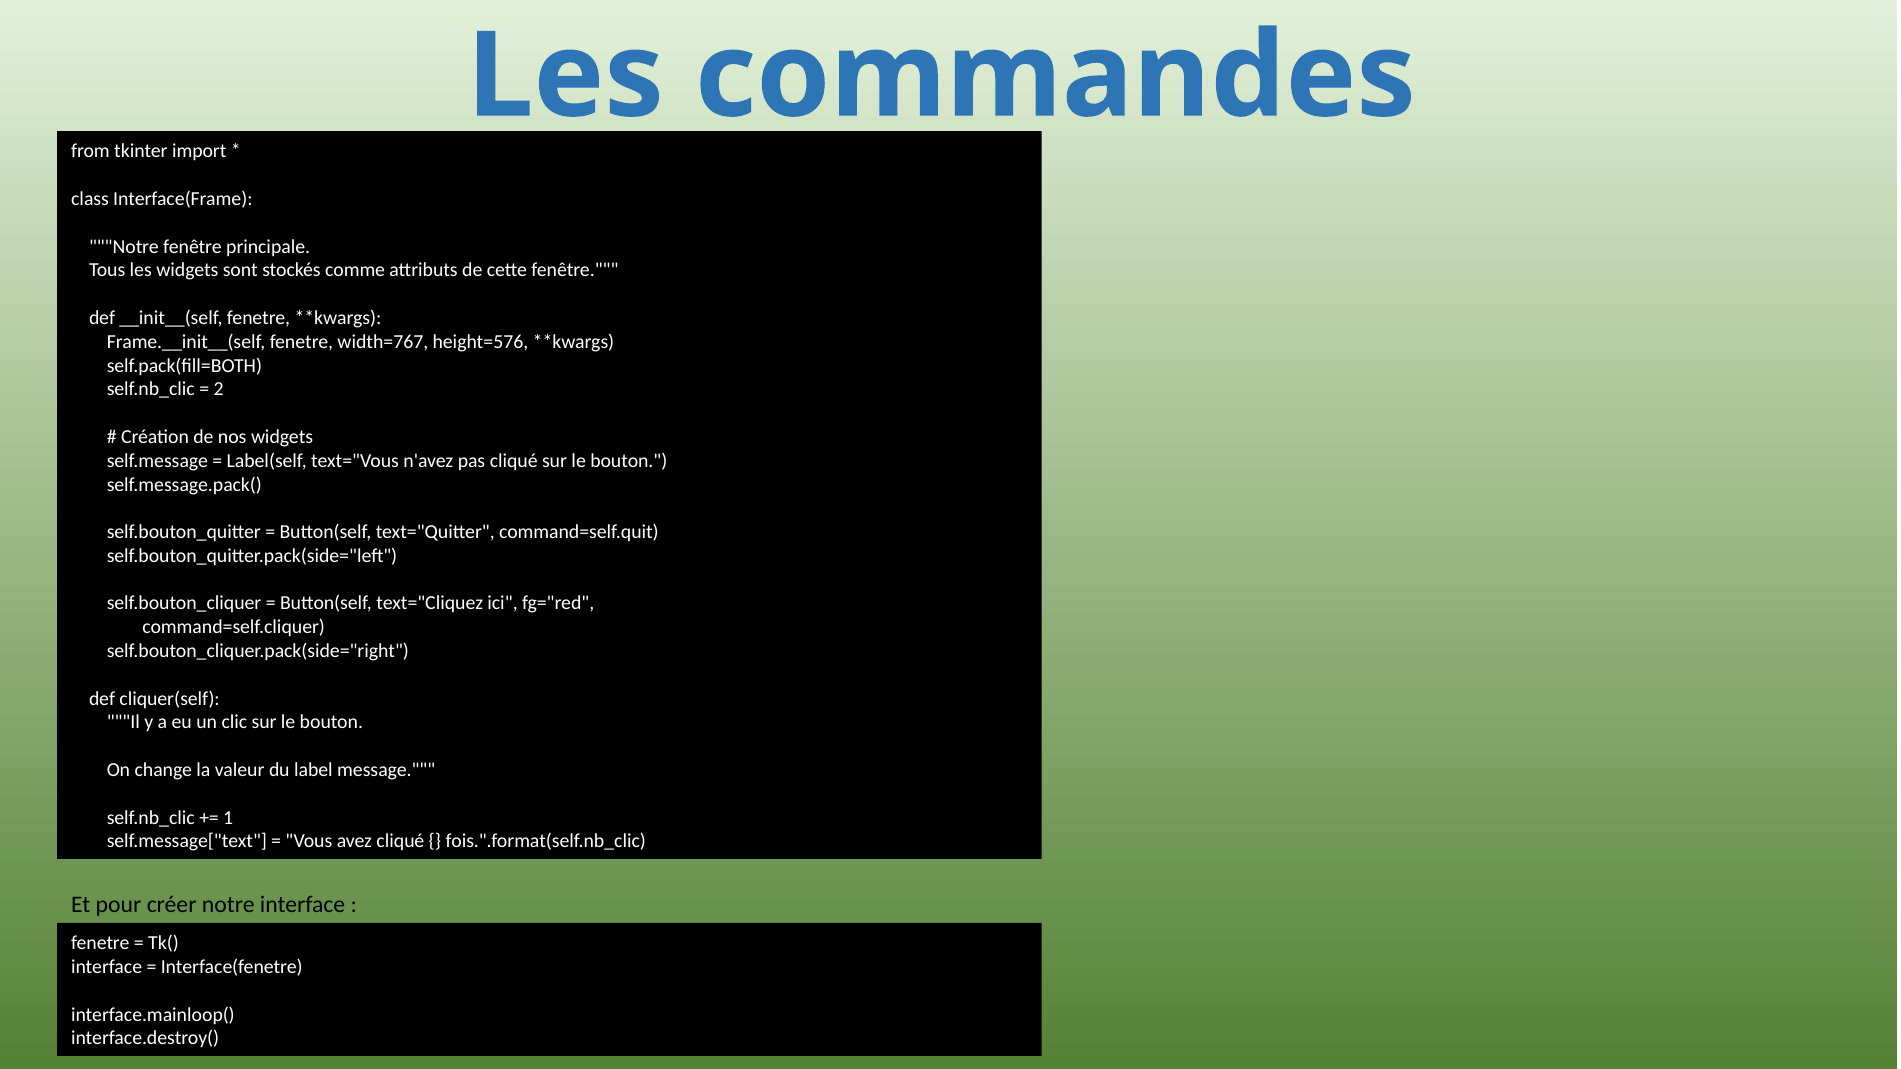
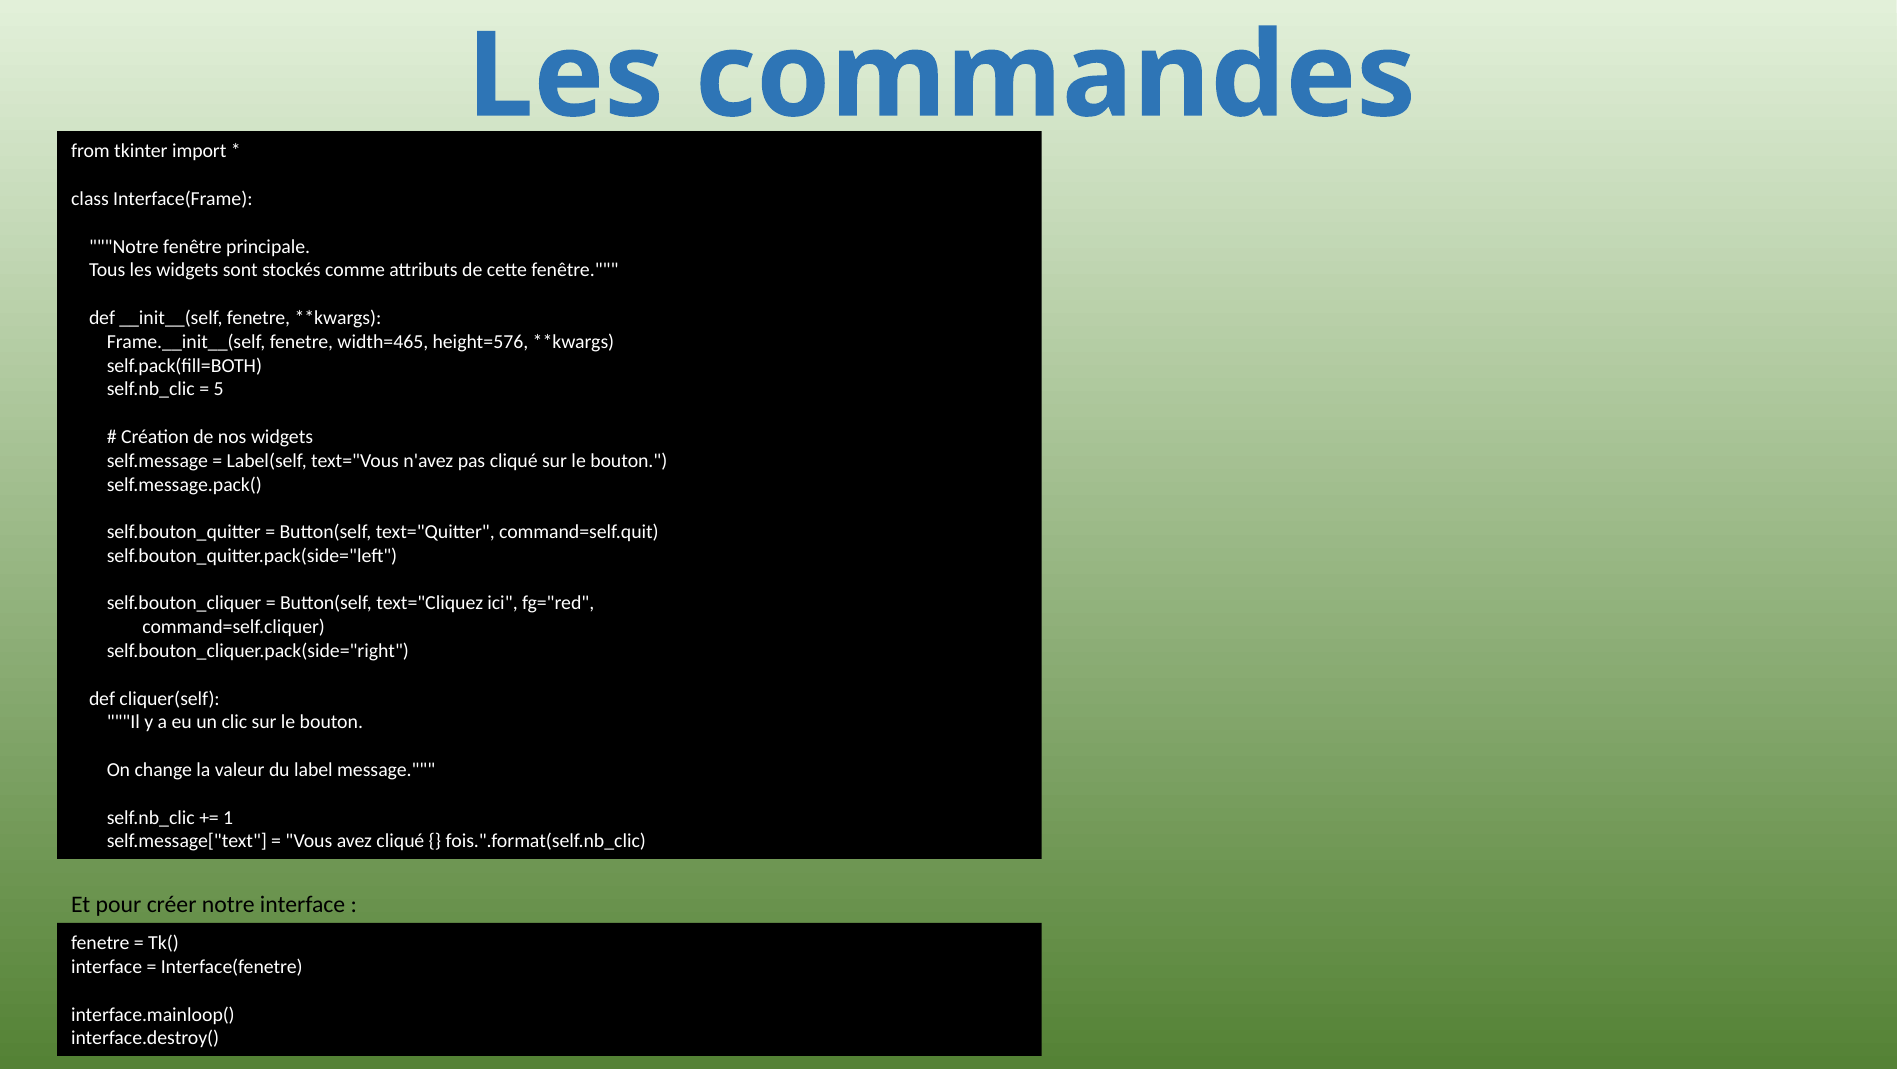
width=767: width=767 -> width=465
2: 2 -> 5
